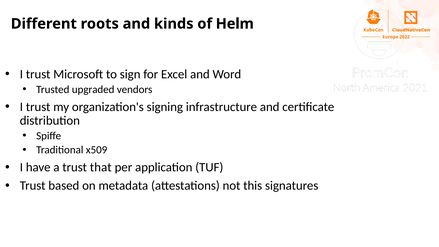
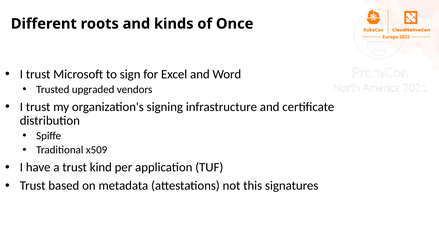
Helm: Helm -> Once
that: that -> kind
